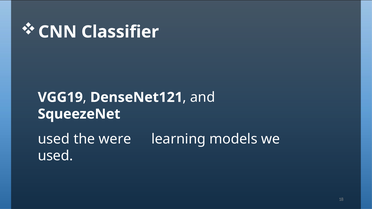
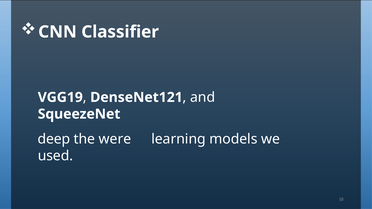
used at (54, 139): used -> deep
